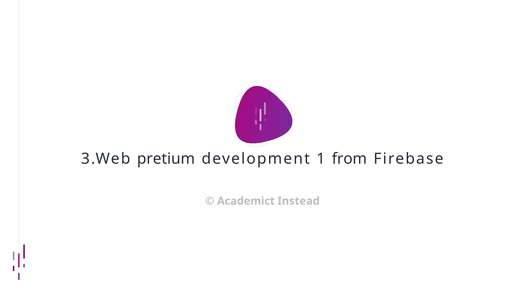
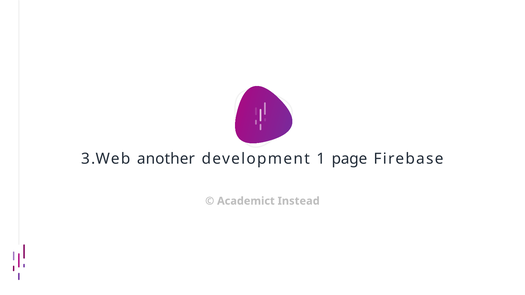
pretium: pretium -> another
from: from -> page
